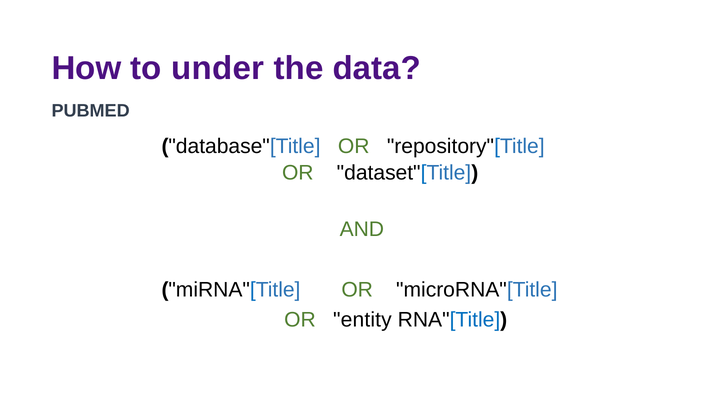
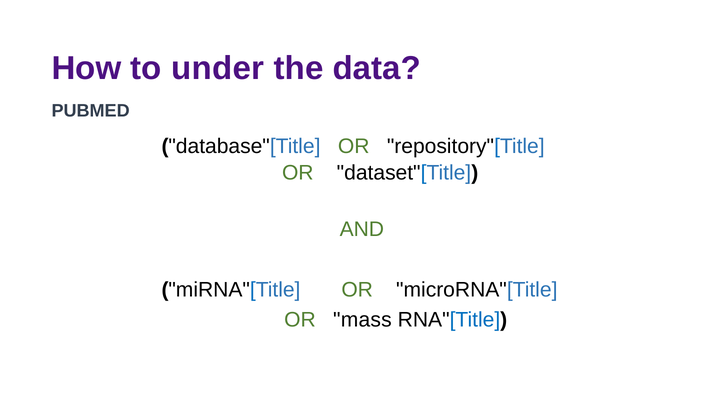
entity: entity -> mass
